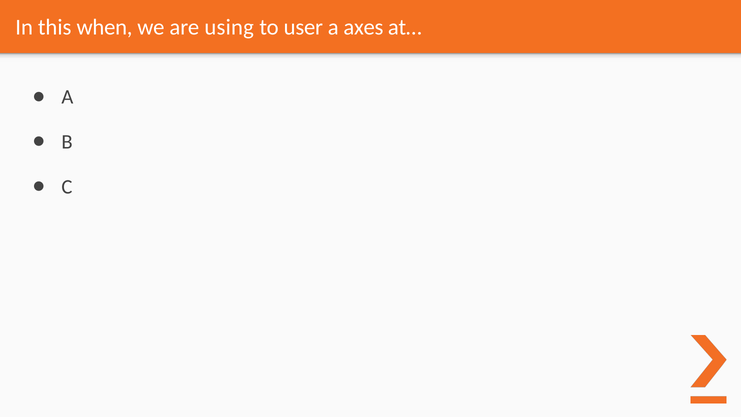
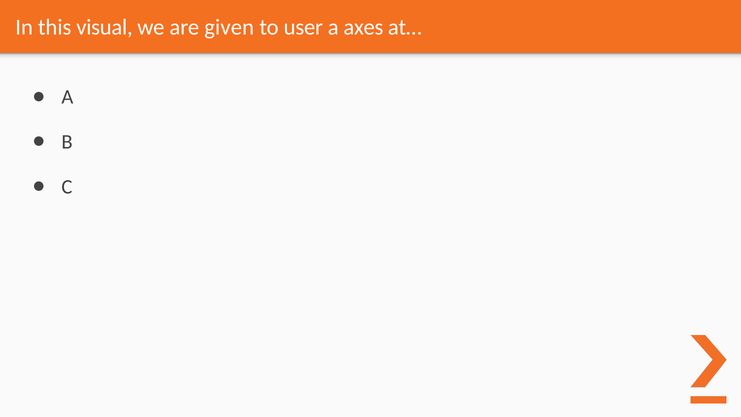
when: when -> visual
using: using -> given
